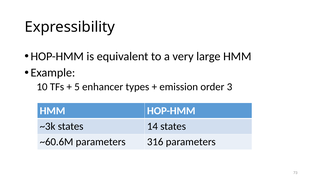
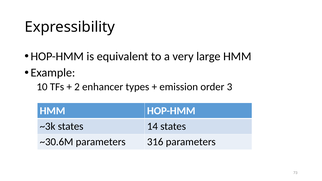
5: 5 -> 2
~60.6M: ~60.6M -> ~30.6M
